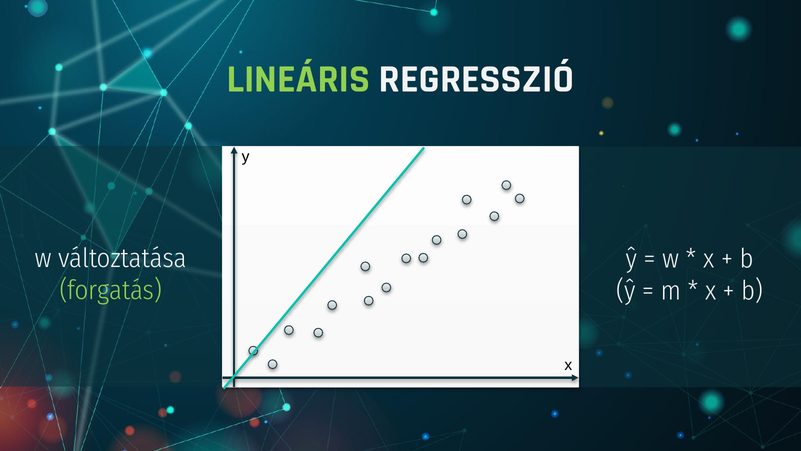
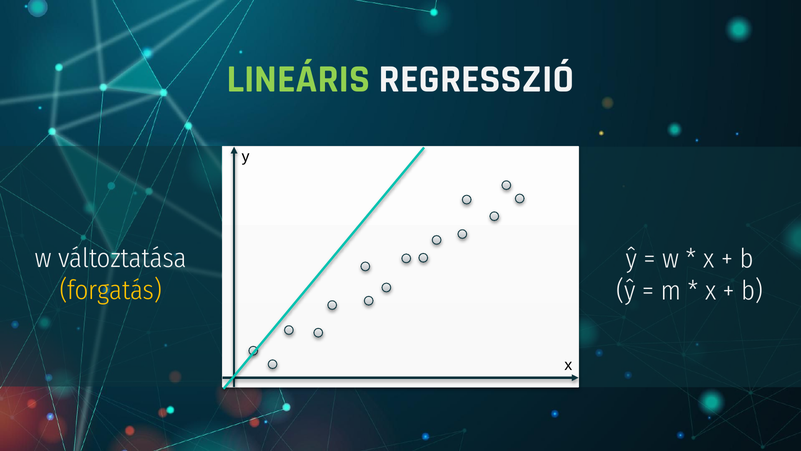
forgatás colour: light green -> yellow
